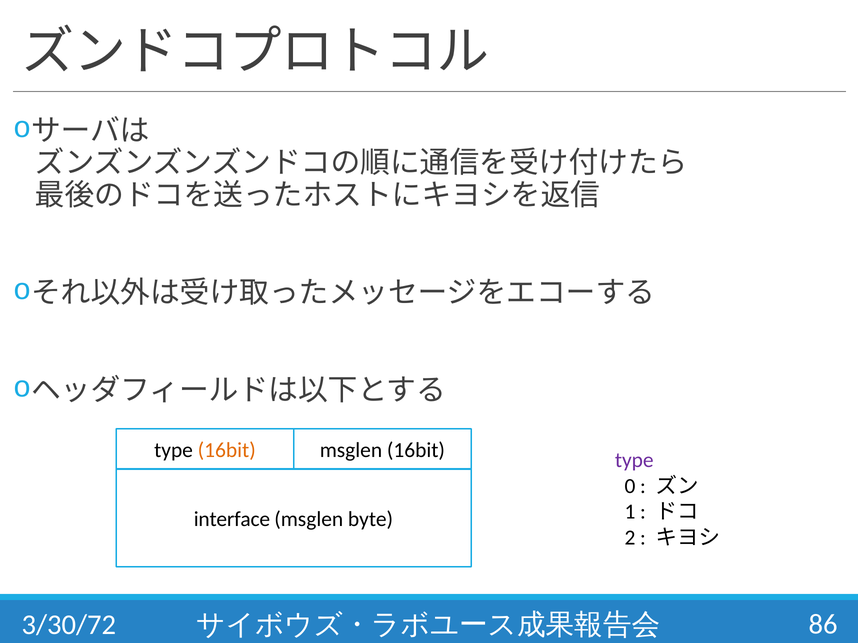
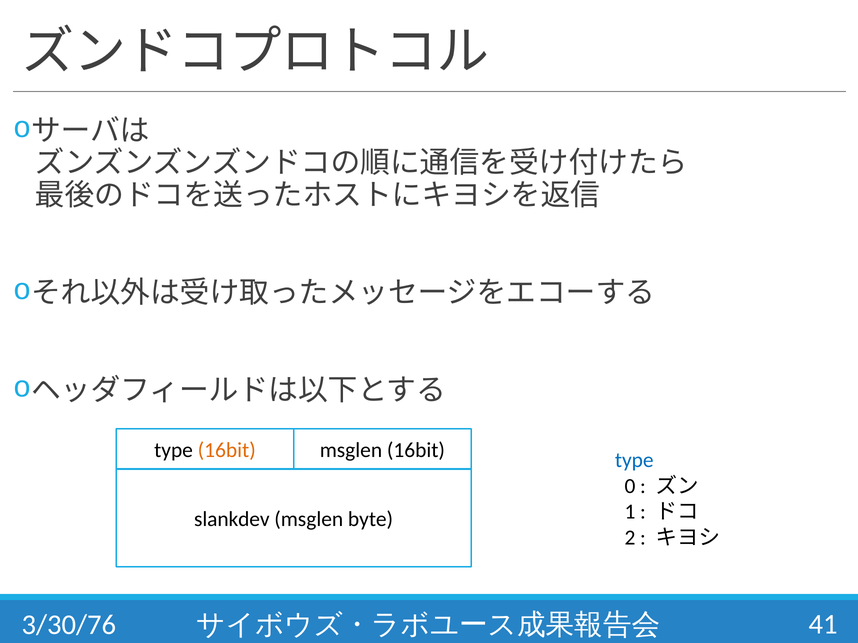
type at (634, 461) colour: purple -> blue
interface: interface -> slankdev
3/30/72: 3/30/72 -> 3/30/76
86: 86 -> 41
